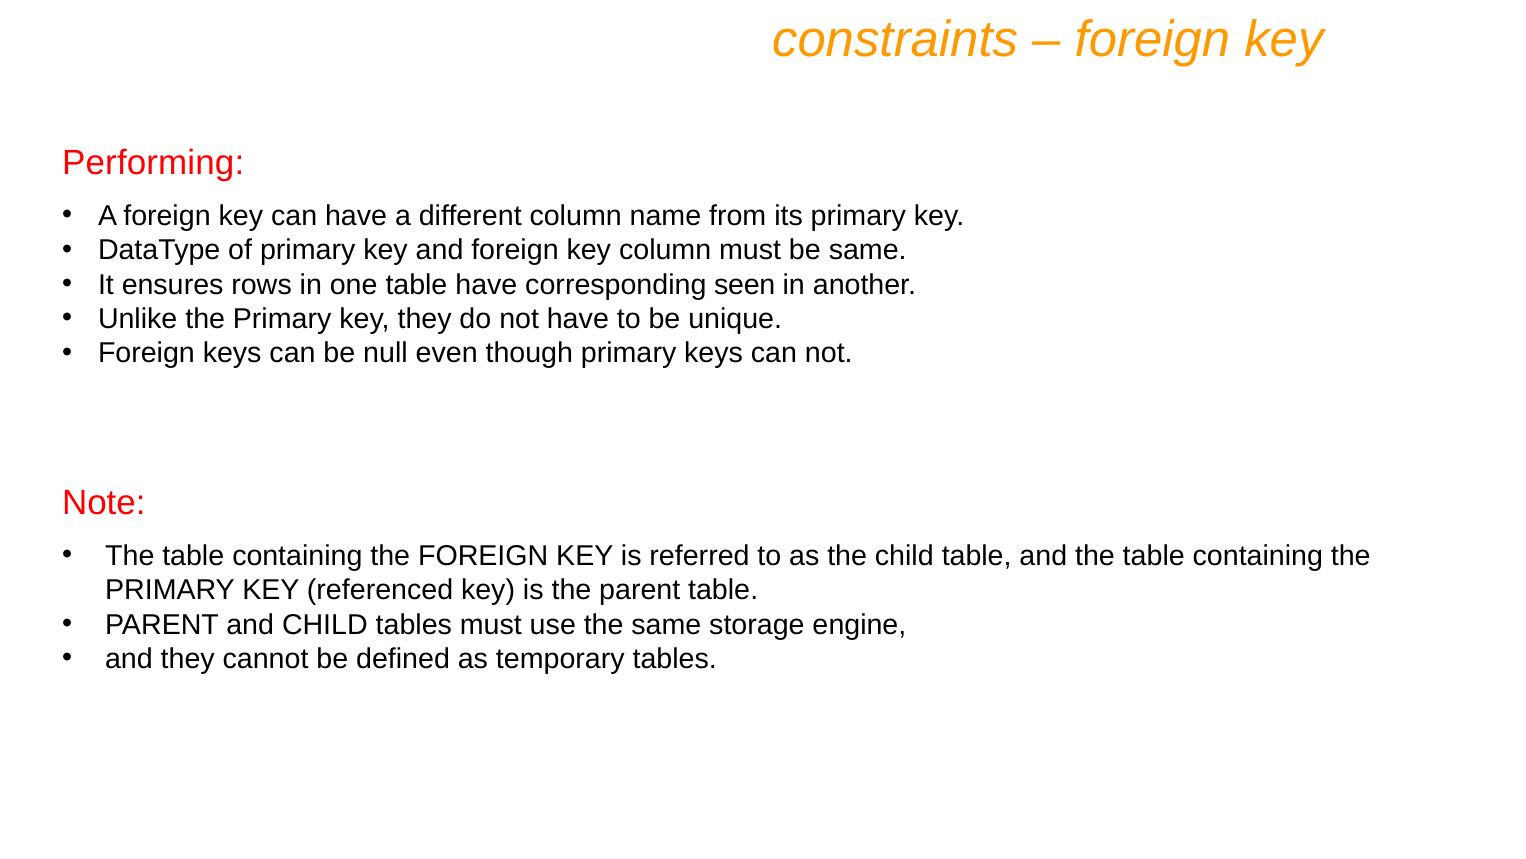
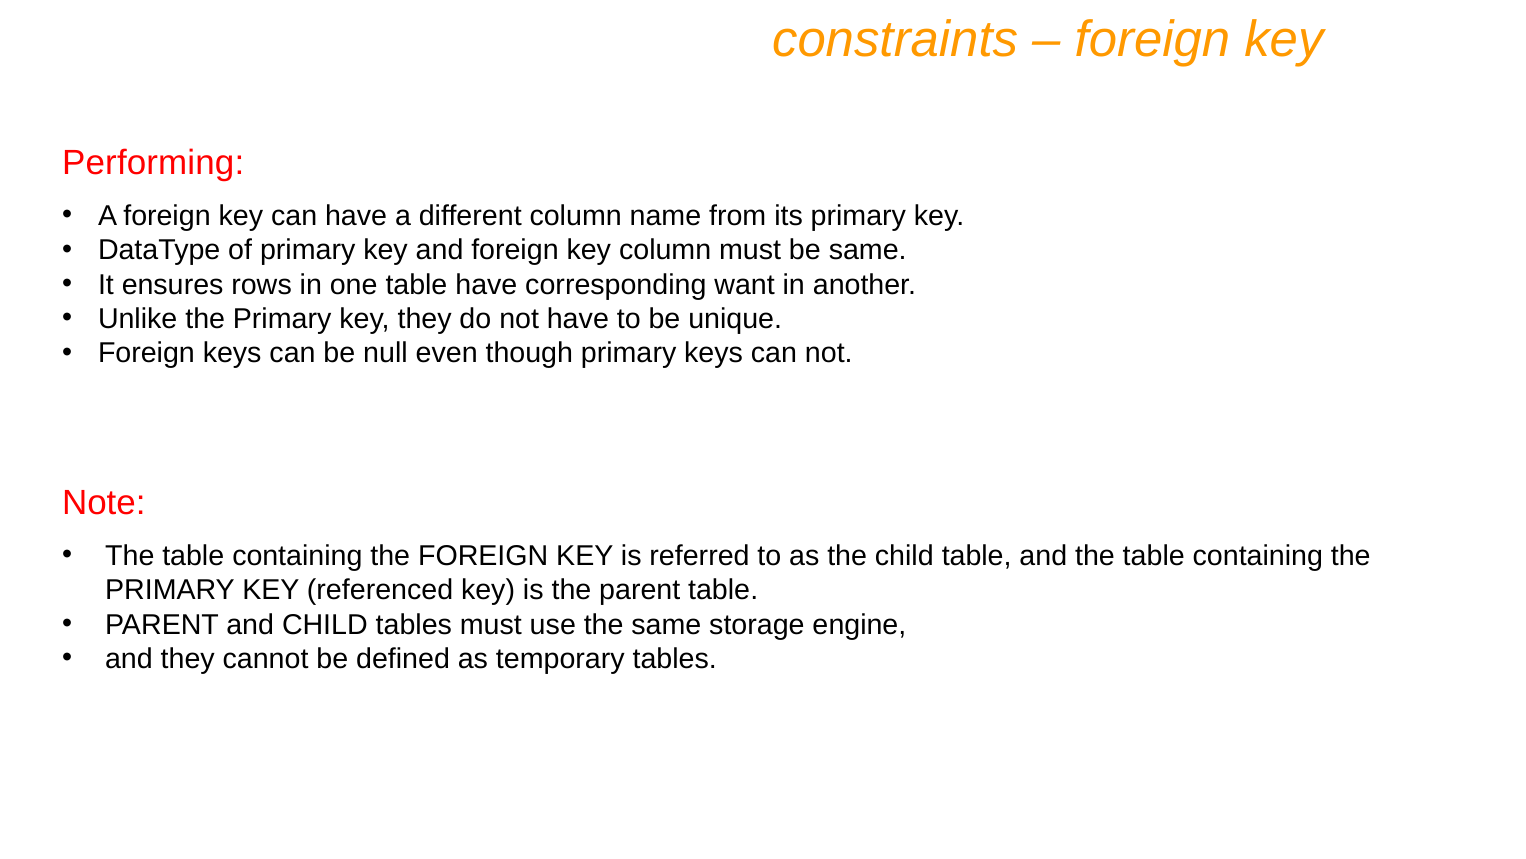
seen: seen -> want
